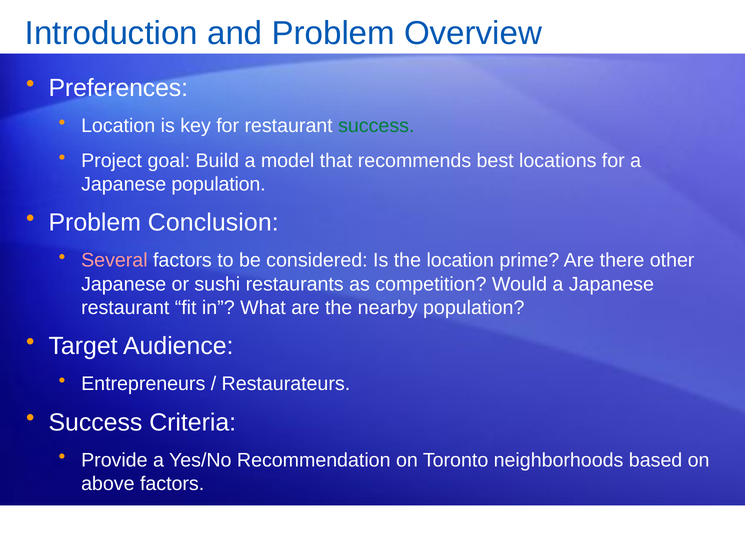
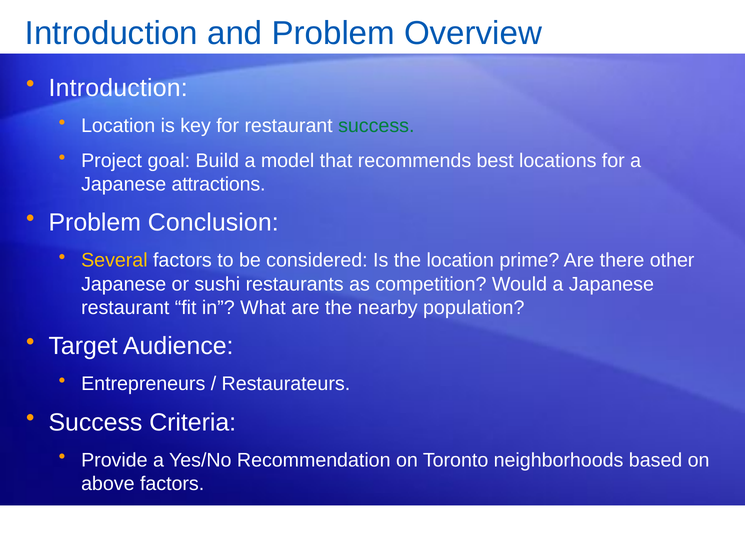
Preferences at (118, 88): Preferences -> Introduction
Japanese population: population -> attractions
Several colour: pink -> yellow
